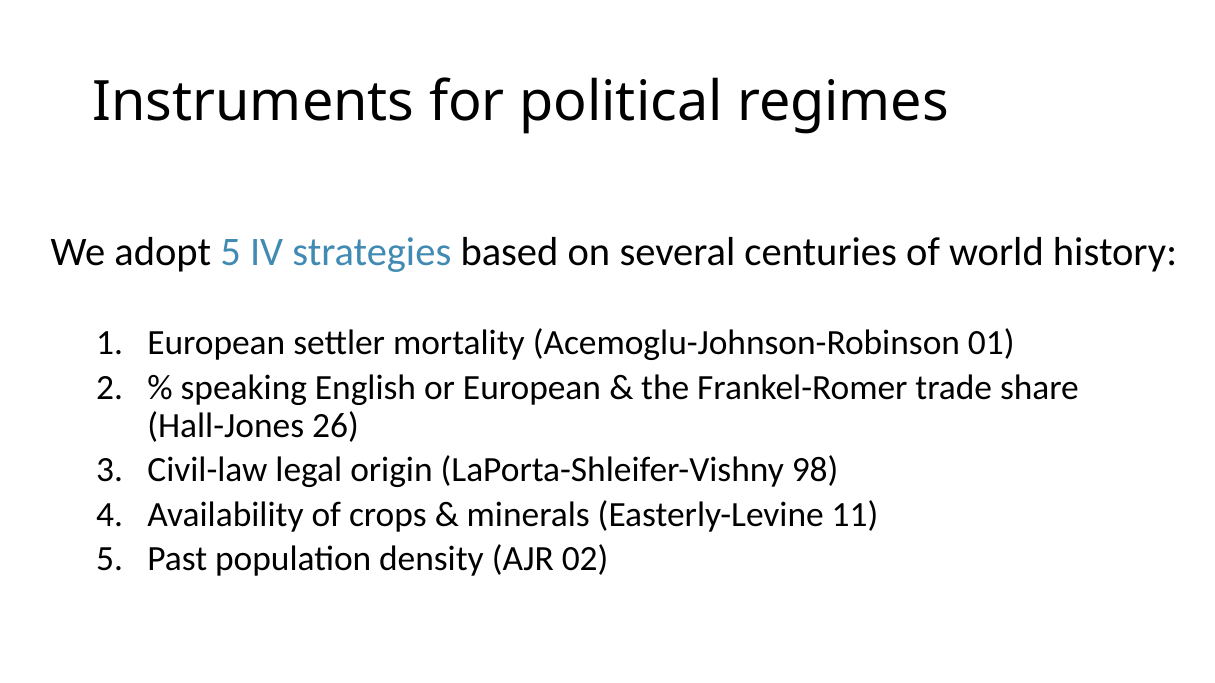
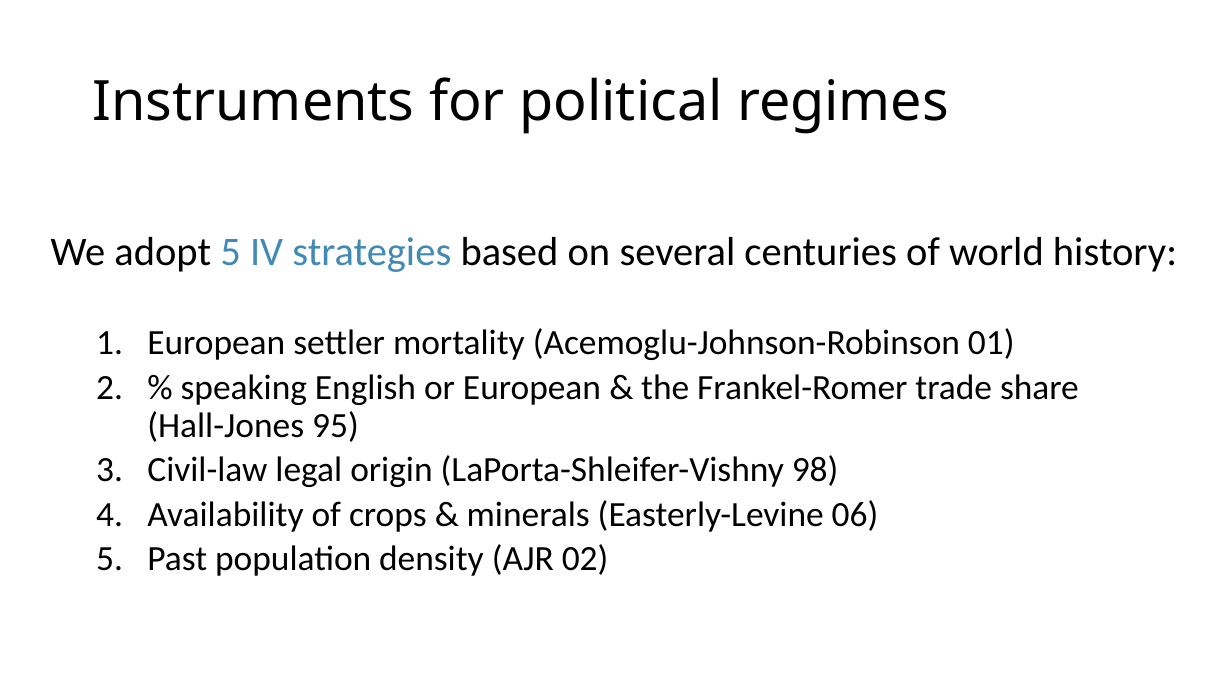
26: 26 -> 95
11: 11 -> 06
